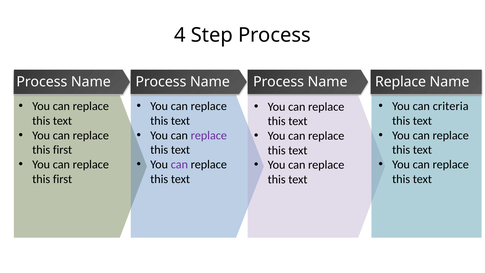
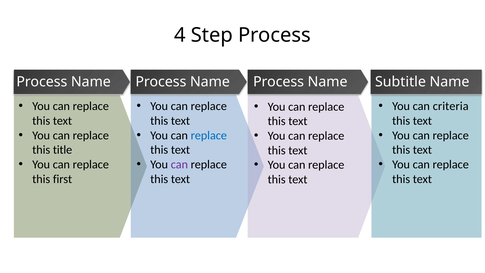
Replace at (401, 82): Replace -> Subtitle
replace at (209, 135) colour: purple -> blue
first at (63, 150): first -> title
